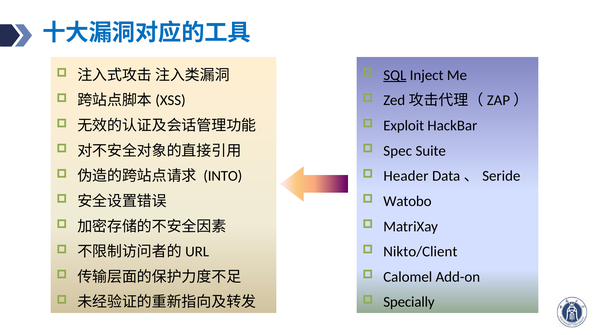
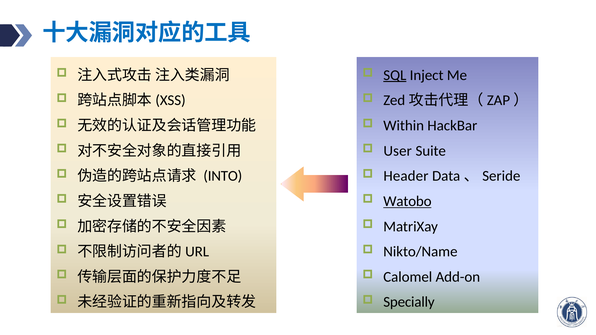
Exploit: Exploit -> Within
Spec: Spec -> User
Watobo underline: none -> present
Nikto/Client: Nikto/Client -> Nikto/Name
